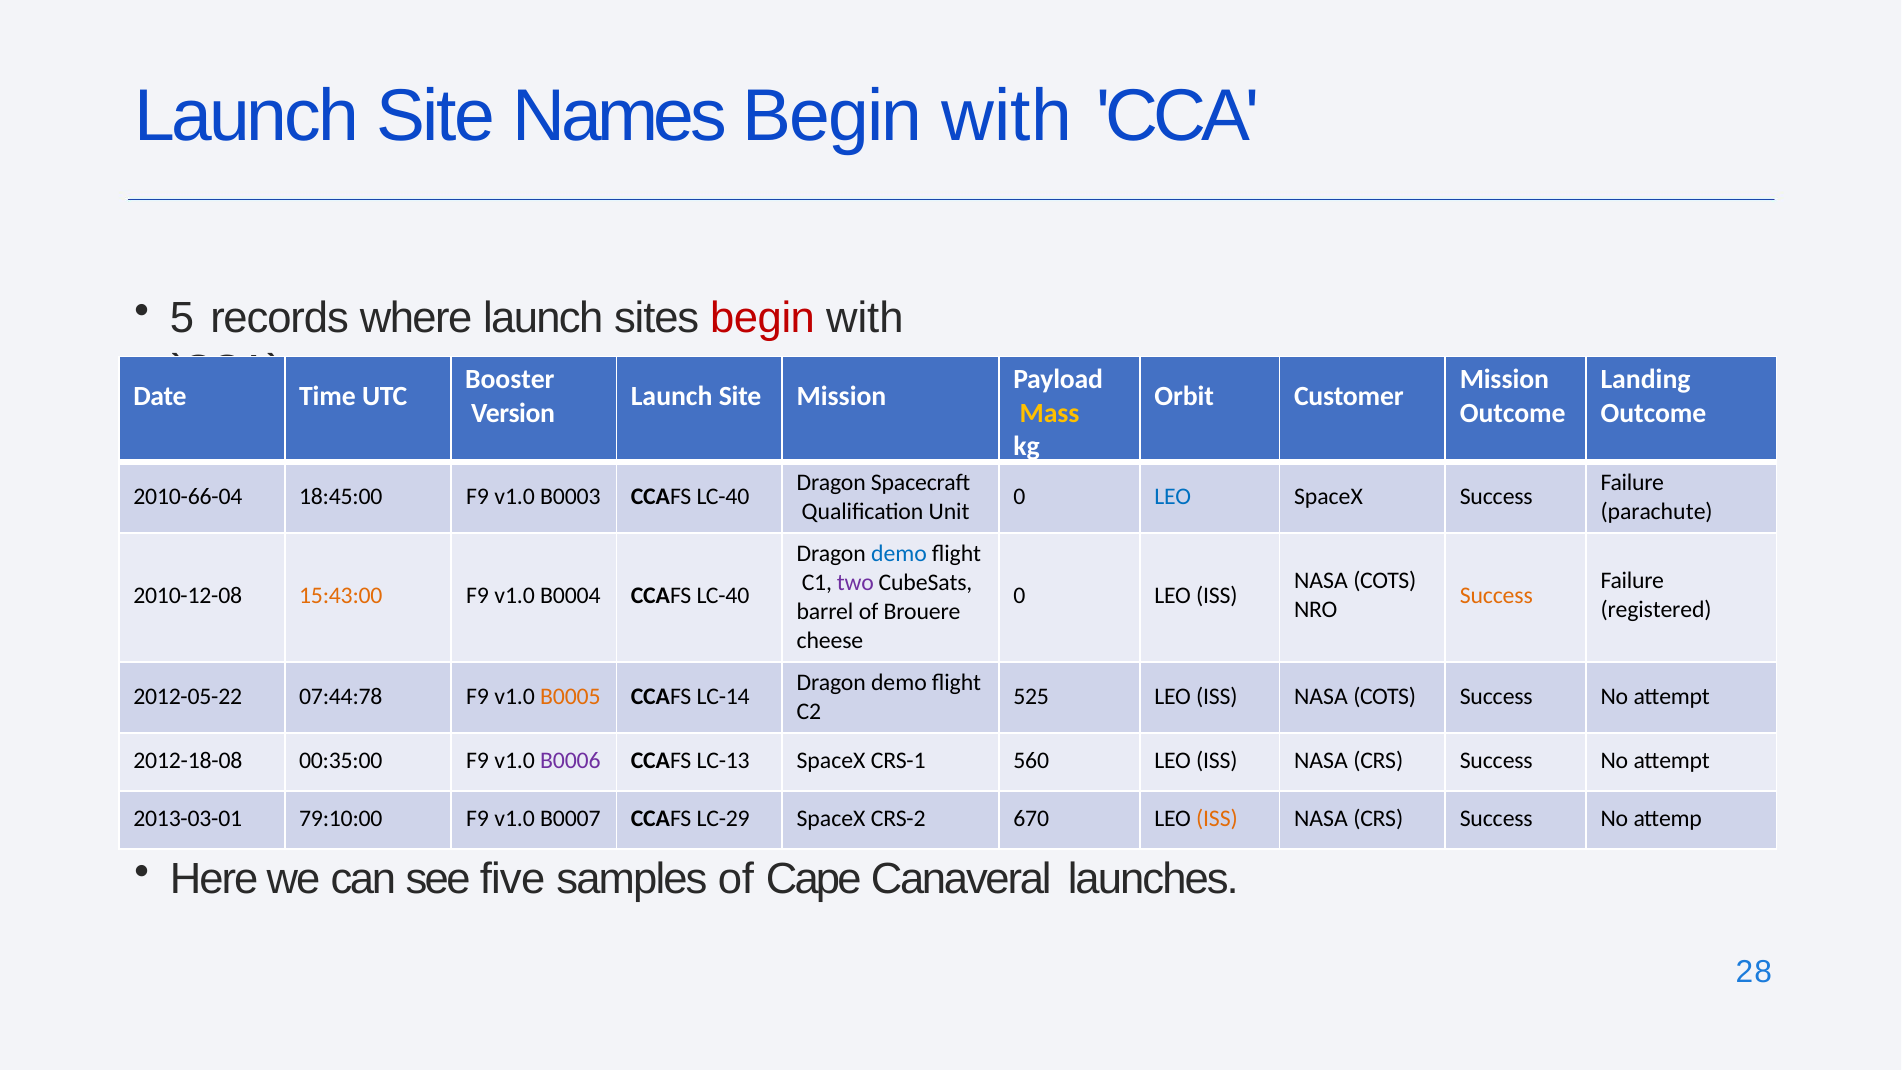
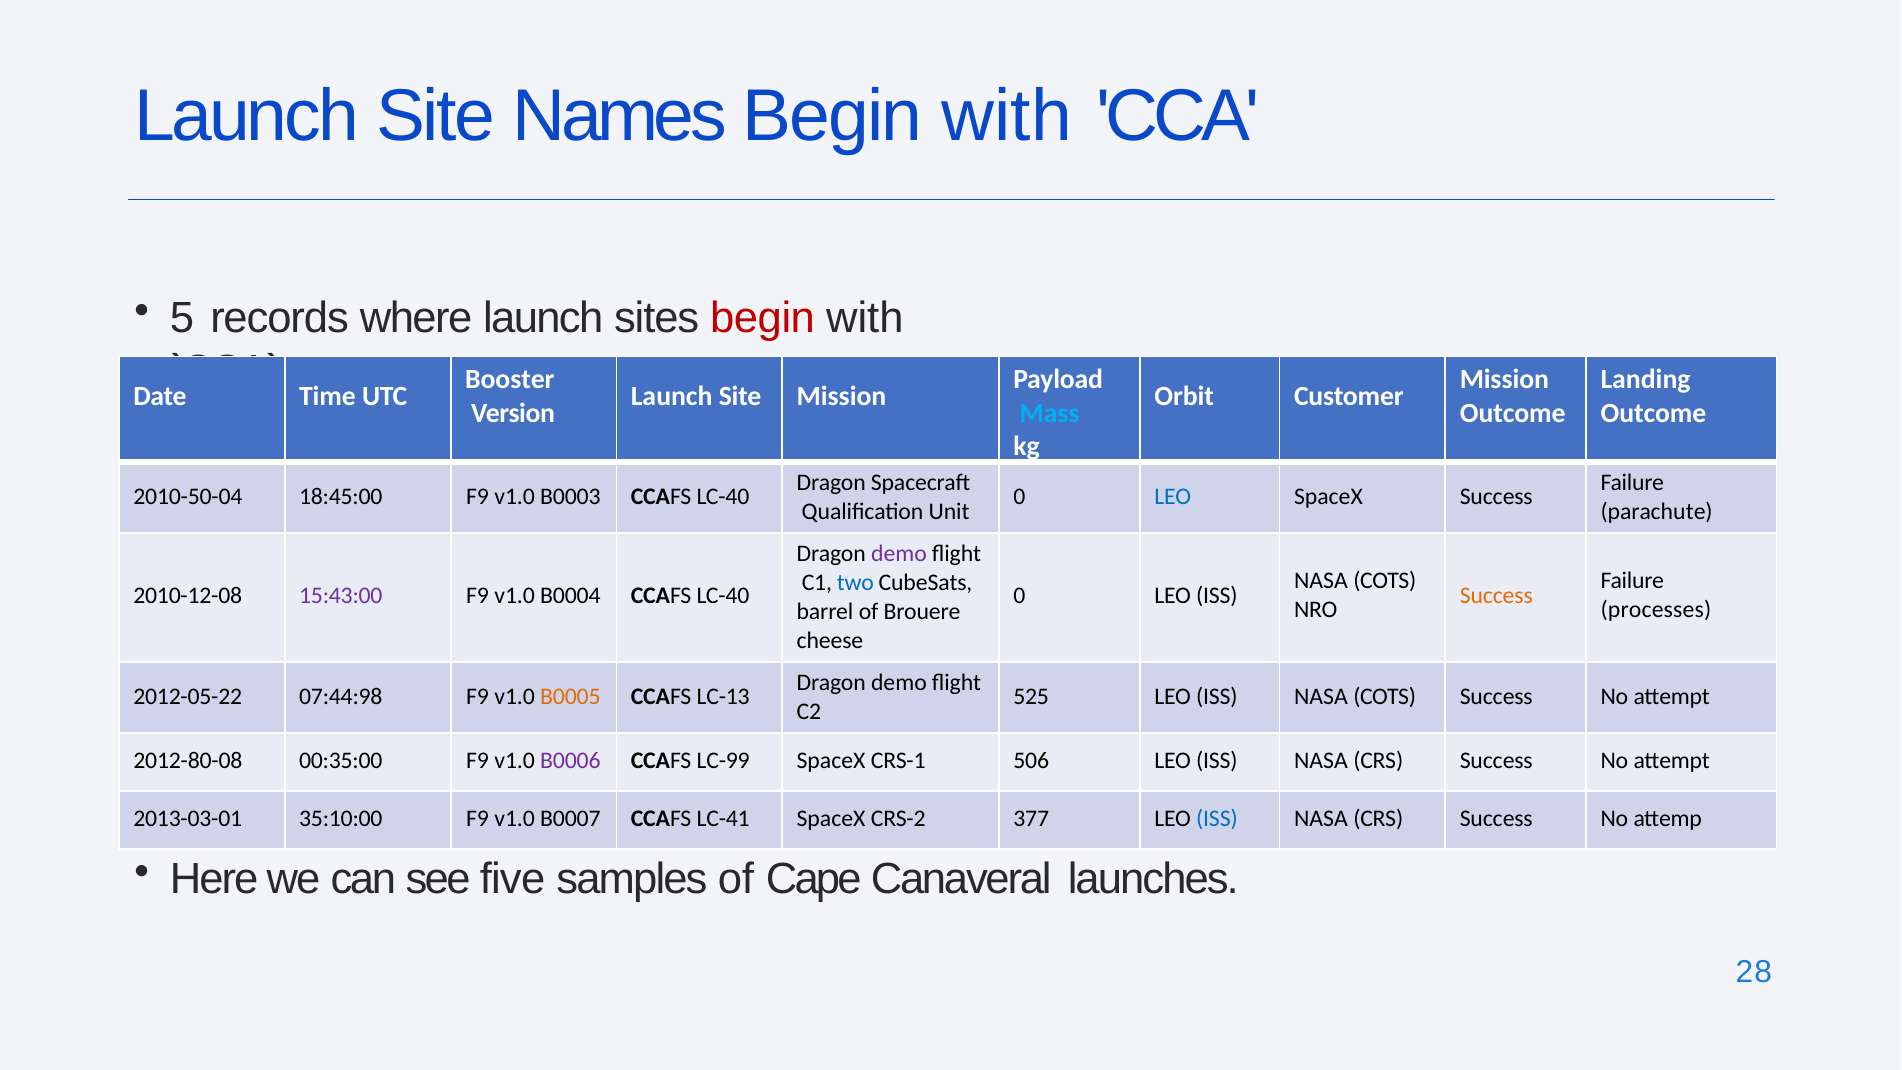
Mass colour: yellow -> light blue
2010-66-04: 2010-66-04 -> 2010-50-04
demo at (899, 554) colour: blue -> purple
two colour: purple -> blue
15:43:00 colour: orange -> purple
registered: registered -> processes
07:44:78: 07:44:78 -> 07:44:98
LC-14: LC-14 -> LC-13
2012-18-08: 2012-18-08 -> 2012-80-08
LC-13: LC-13 -> LC-99
560: 560 -> 506
79:10:00: 79:10:00 -> 35:10:00
LC-29: LC-29 -> LC-41
670: 670 -> 377
ISS at (1217, 819) colour: orange -> blue
